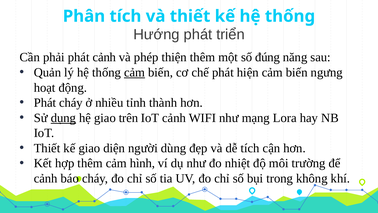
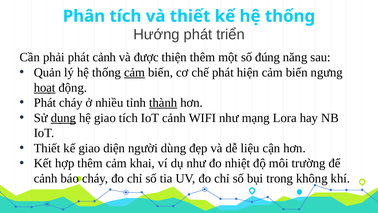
phép: phép -> được
hoạt underline: none -> present
thành underline: none -> present
giao trên: trên -> tích
dễ tích: tích -> liệu
hình: hình -> khai
